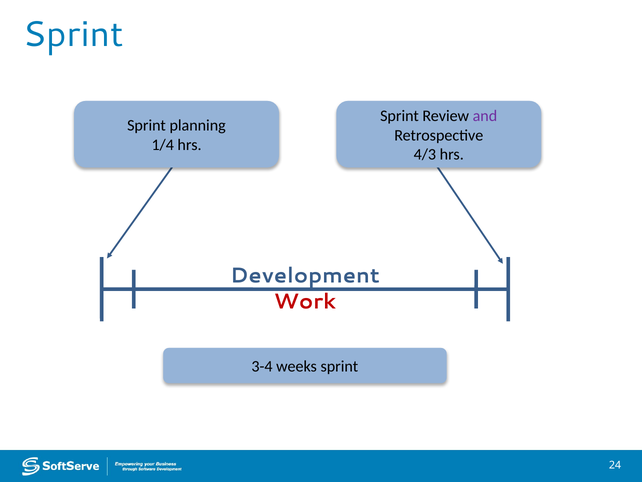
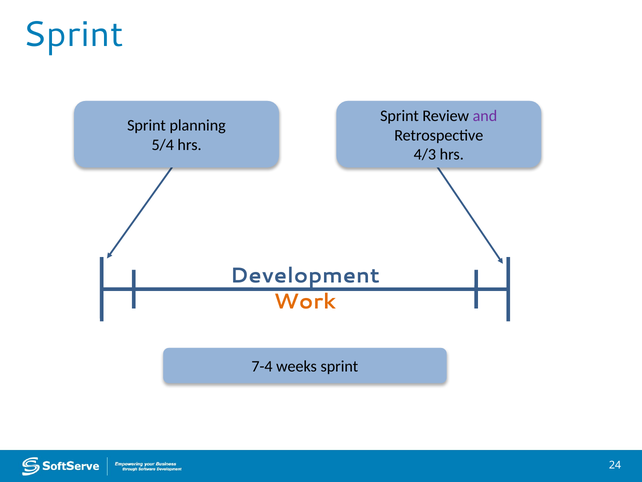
1/4: 1/4 -> 5/4
Work colour: red -> orange
3-4: 3-4 -> 7-4
